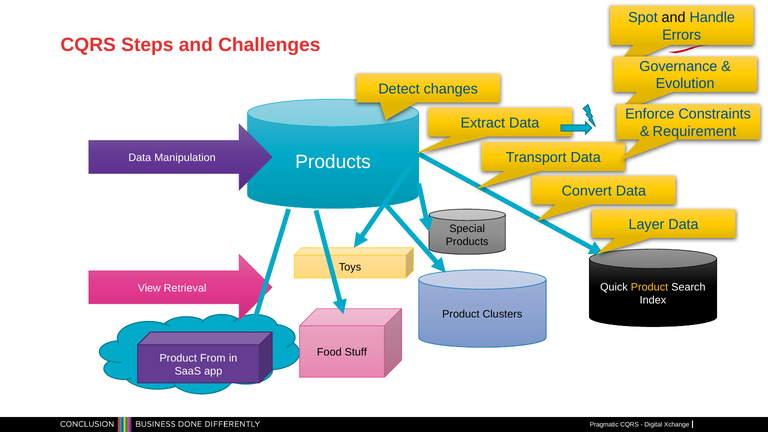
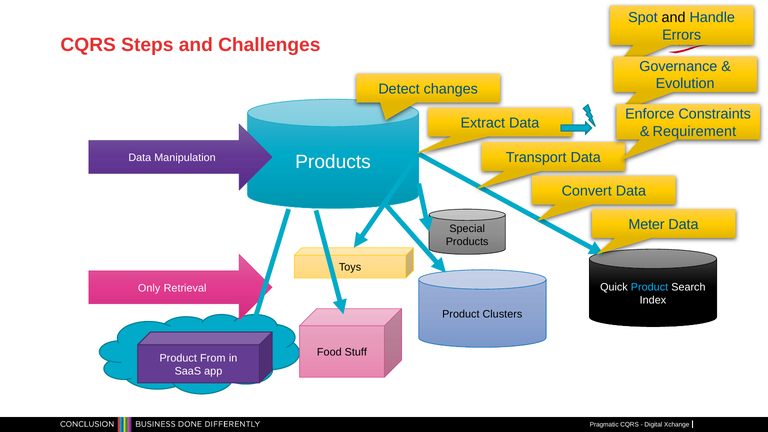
Layer: Layer -> Meter
Product at (649, 287) colour: yellow -> light blue
View: View -> Only
